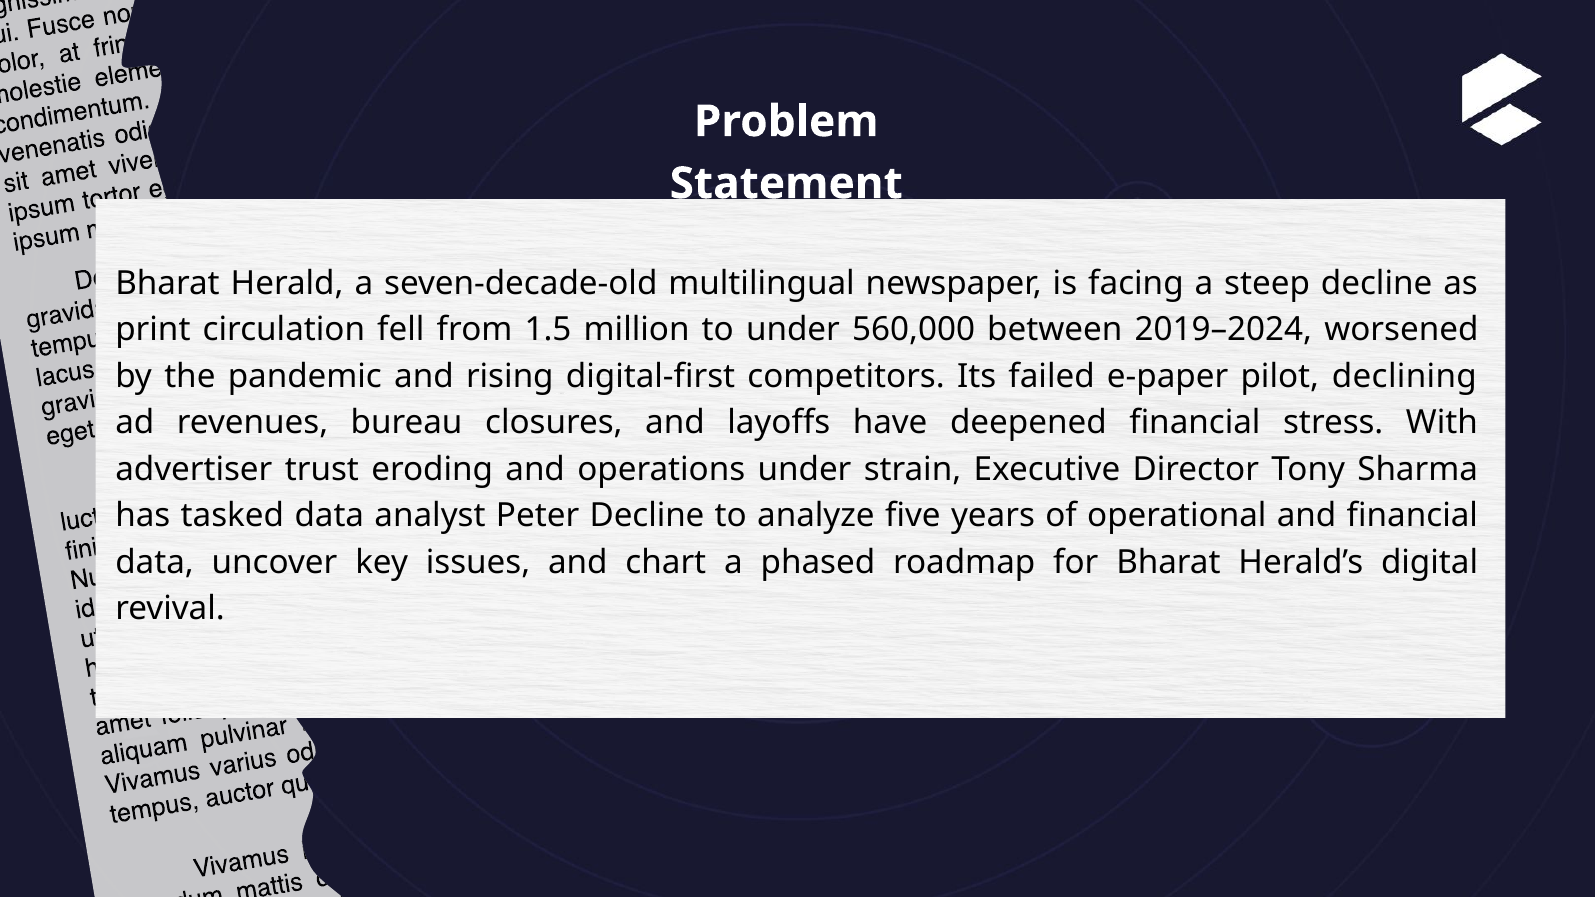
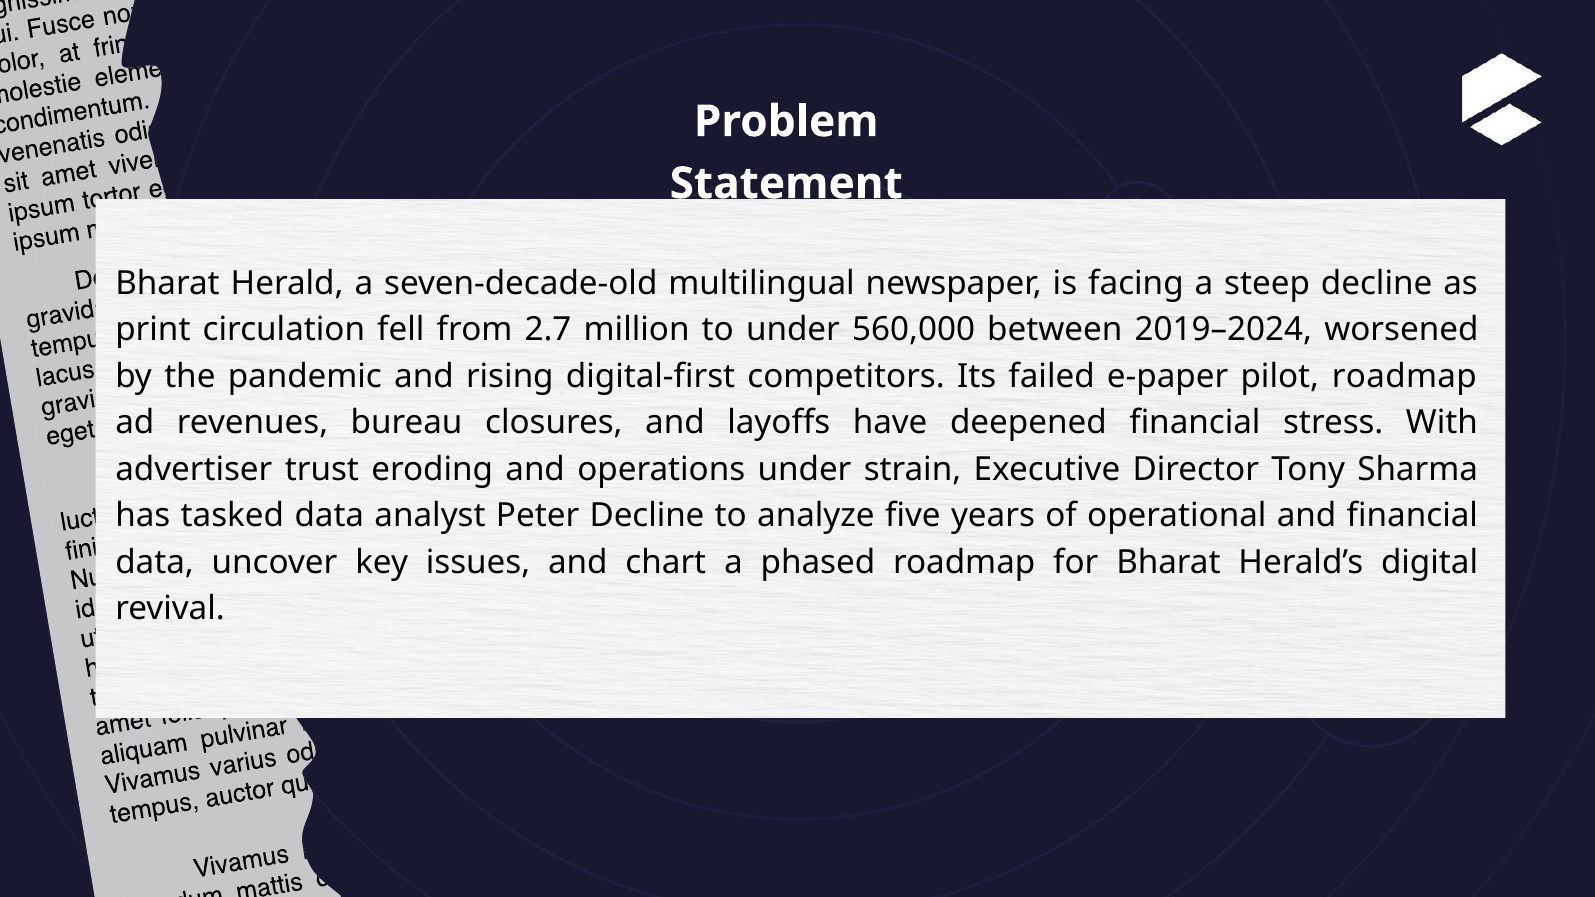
1.5: 1.5 -> 2.7
pilot declining: declining -> roadmap
